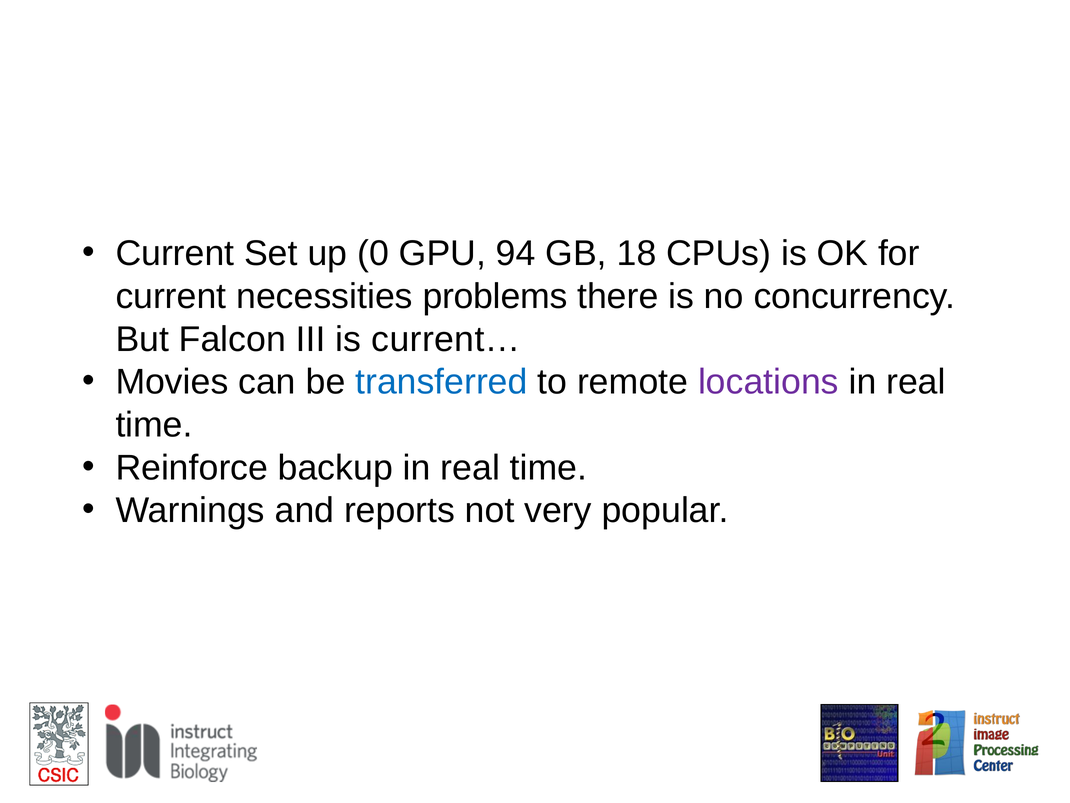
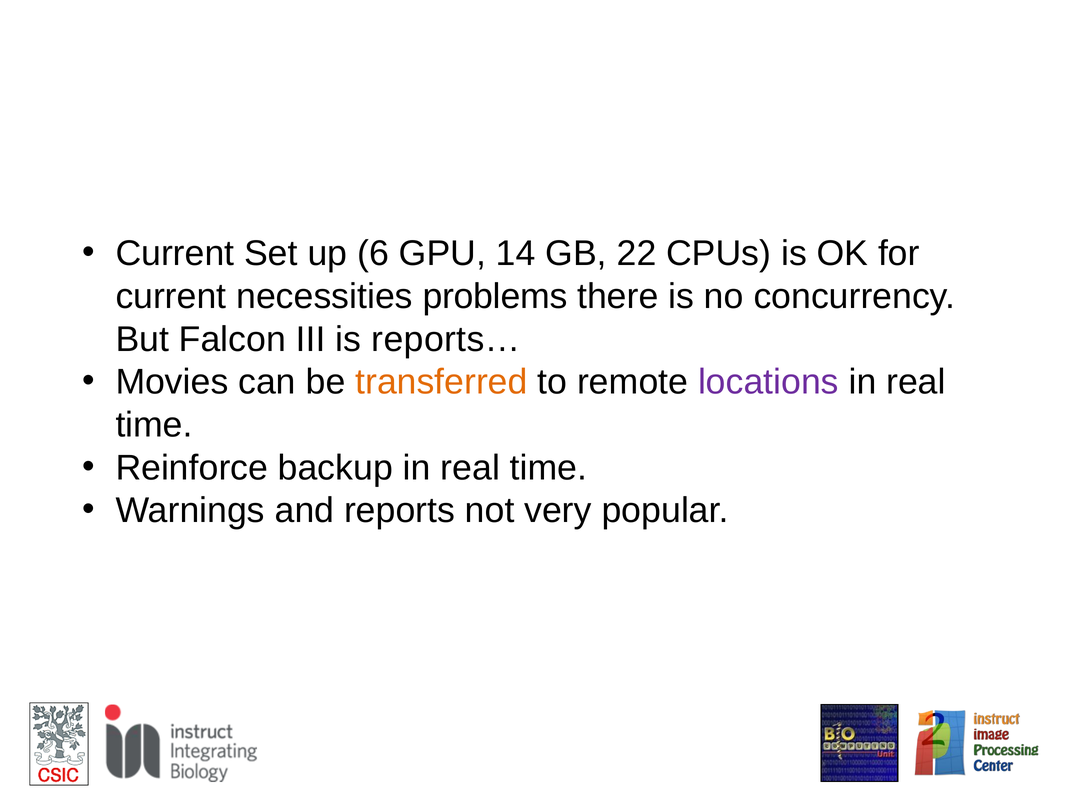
0: 0 -> 6
94: 94 -> 14
18: 18 -> 22
current…: current… -> reports…
transferred colour: blue -> orange
